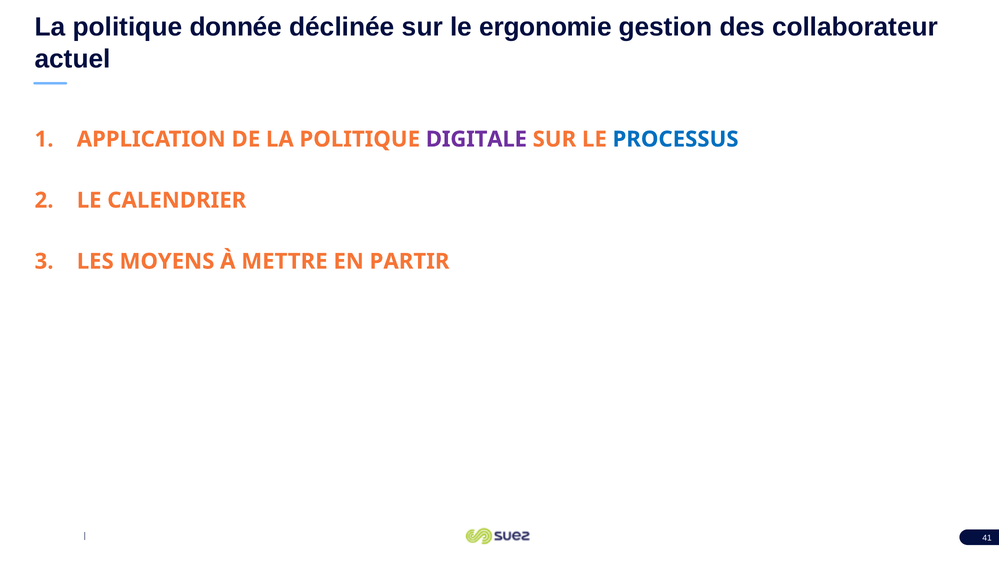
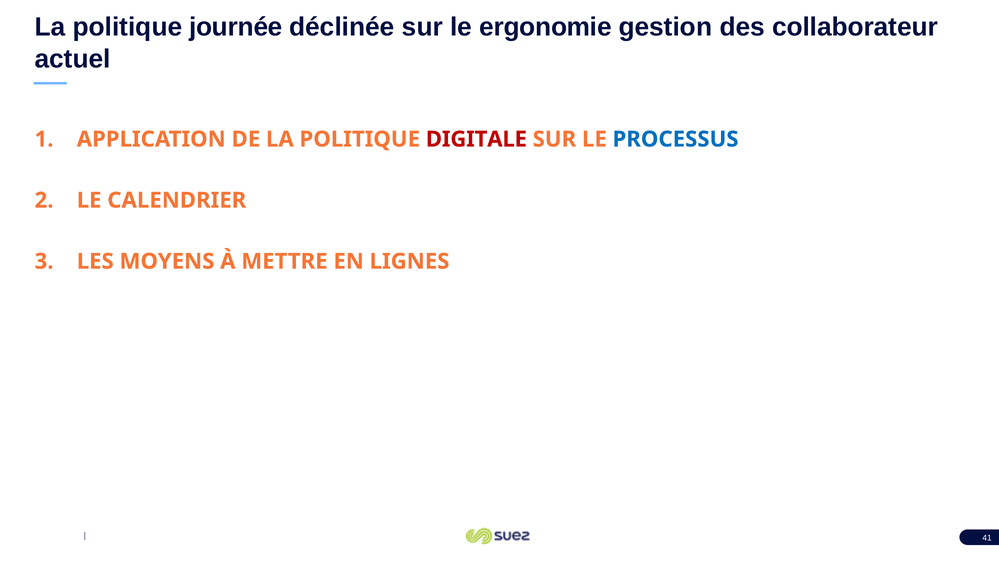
donnée: donnée -> journée
DIGITALE colour: purple -> red
PARTIR: PARTIR -> LIGNES
